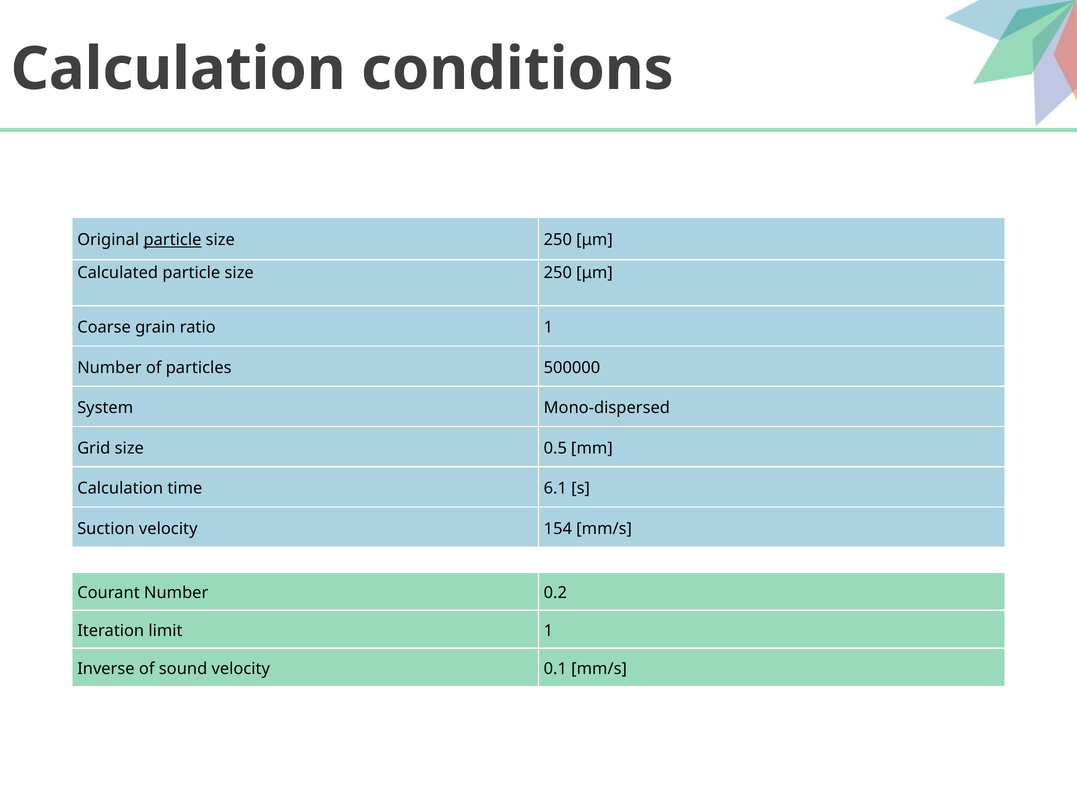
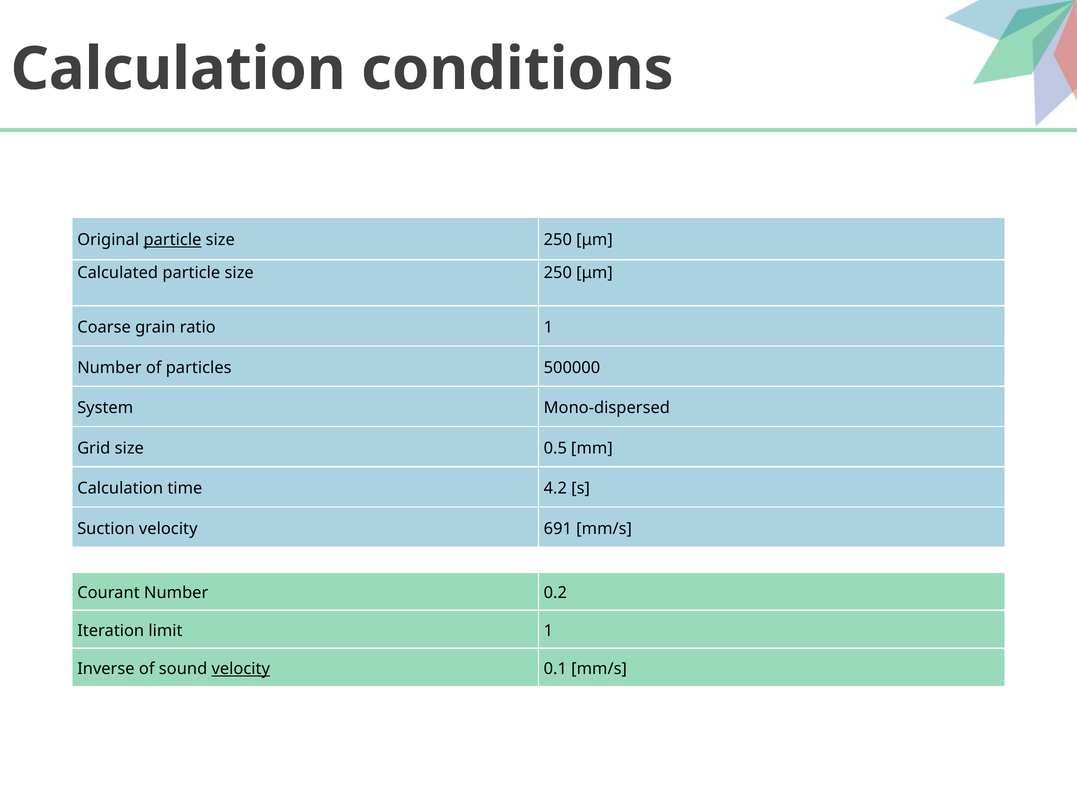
6.1: 6.1 -> 4.2
154: 154 -> 691
velocity at (241, 669) underline: none -> present
